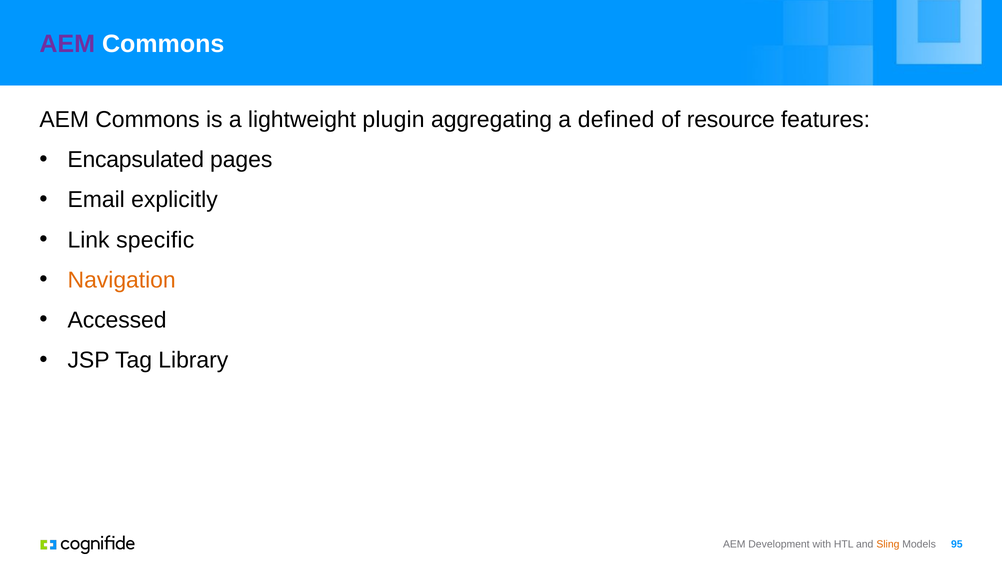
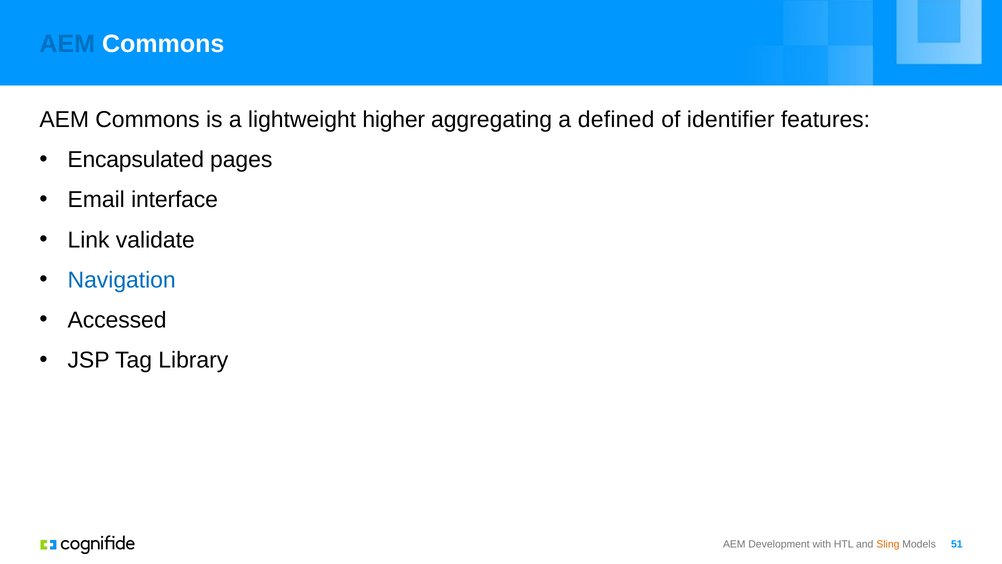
AEM at (67, 44) colour: purple -> blue
plugin: plugin -> higher
resource: resource -> identifier
explicitly: explicitly -> interface
specific: specific -> validate
Navigation colour: orange -> blue
95: 95 -> 51
